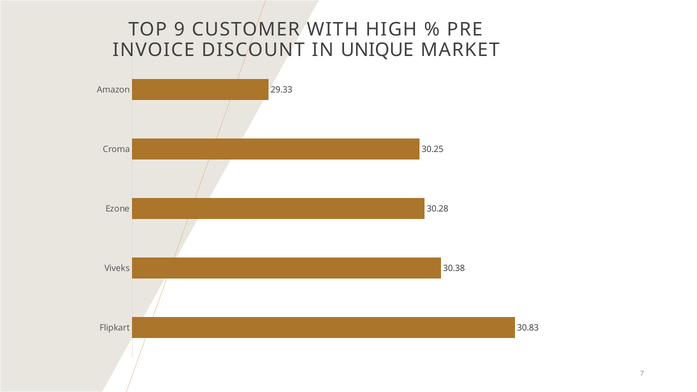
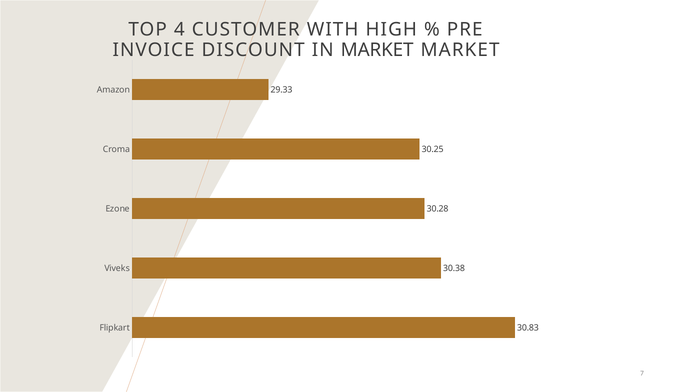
9: 9 -> 4
IN UNIQUE: UNIQUE -> MARKET
